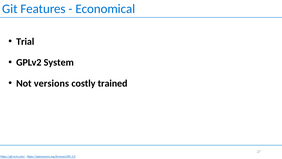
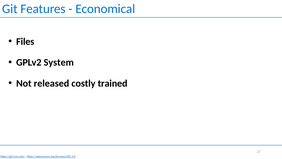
Trial: Trial -> Files
versions: versions -> released
